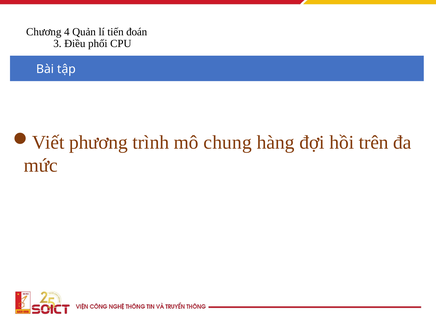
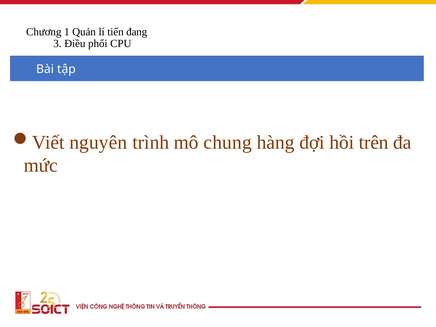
4: 4 -> 1
đoán: đoán -> đang
phương: phương -> nguyên
